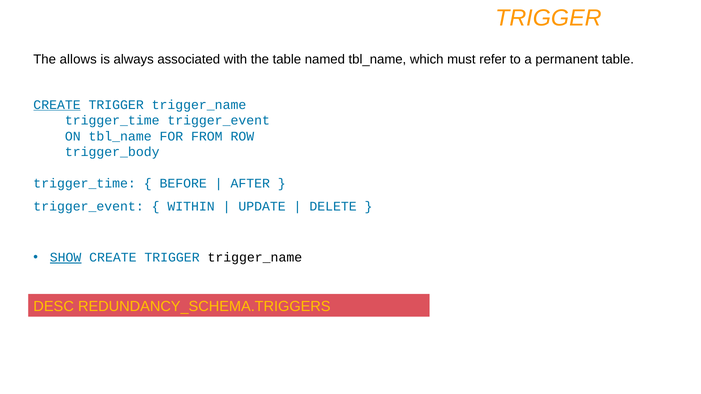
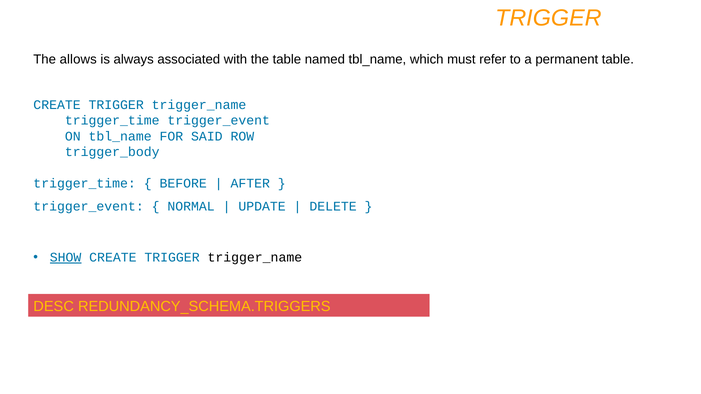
CREATE at (57, 105) underline: present -> none
FROM: FROM -> SAID
WITHIN: WITHIN -> NORMAL
